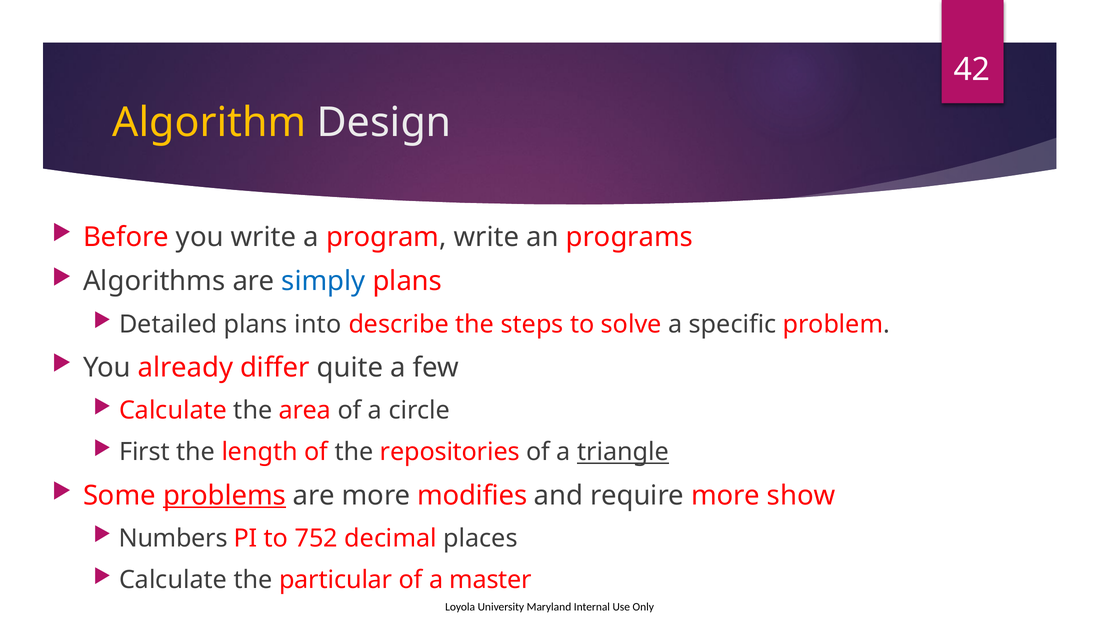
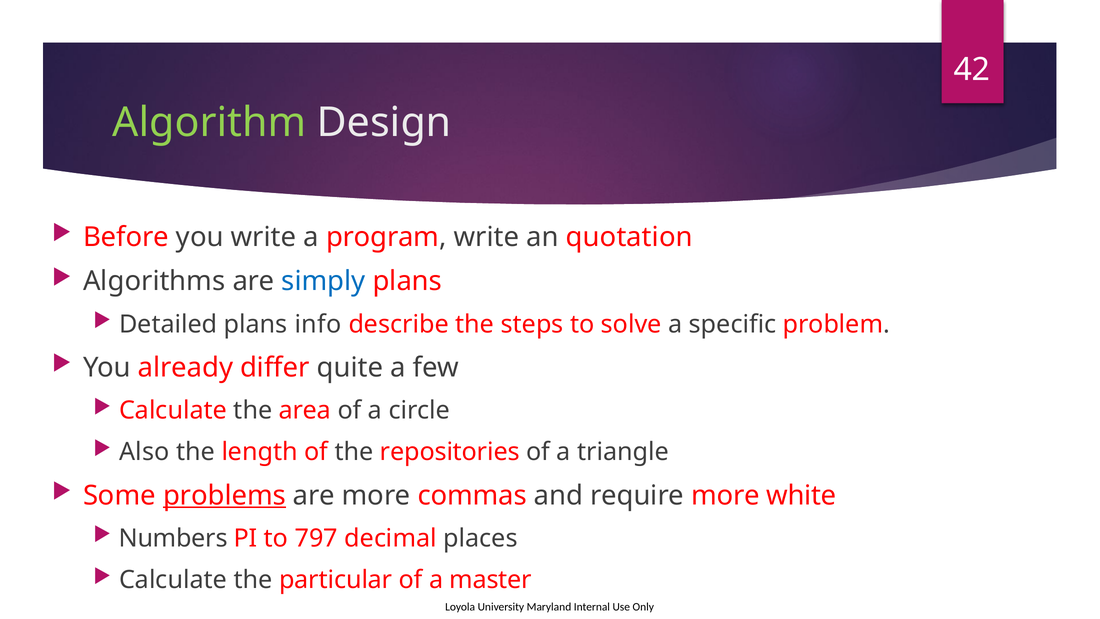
Algorithm colour: yellow -> light green
programs: programs -> quotation
into: into -> info
First: First -> Also
triangle underline: present -> none
modifies: modifies -> commas
show: show -> white
752: 752 -> 797
